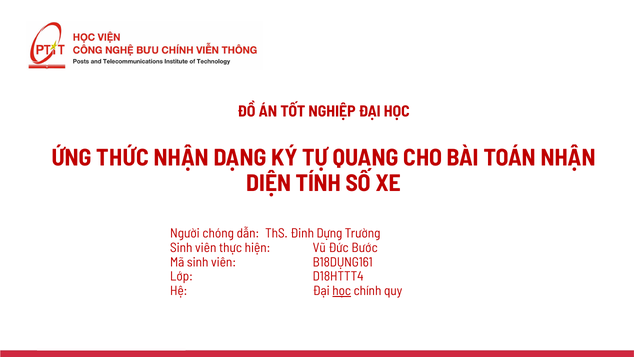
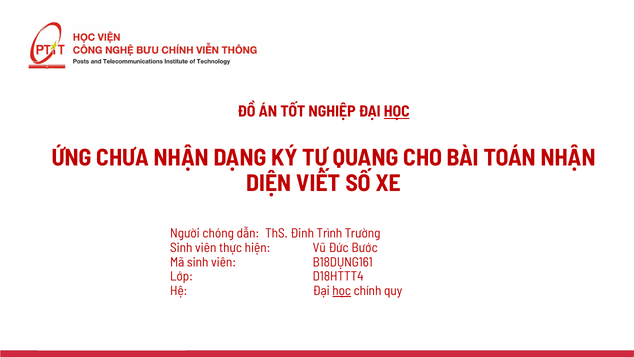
HỌC at (397, 111) underline: none -> present
THỨC: THỨC -> CHƯA
TÍNH: TÍNH -> VIẾT
Dựng: Dựng -> Trình
